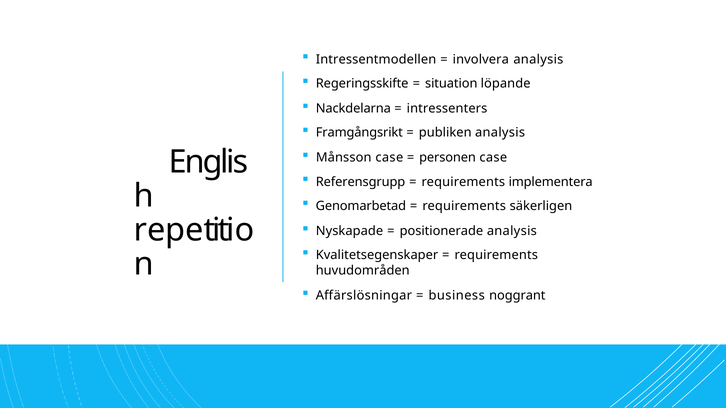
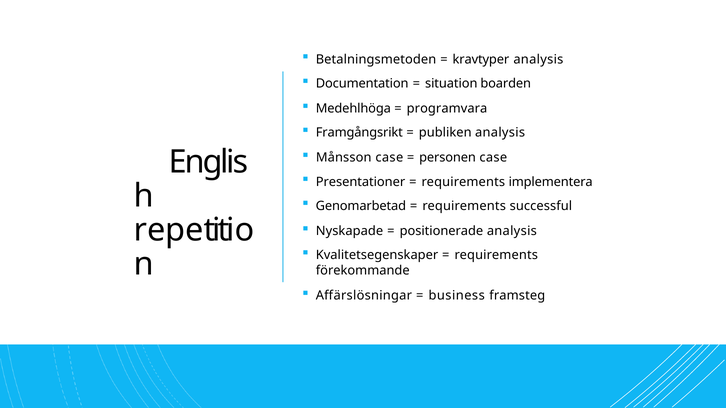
Intressentmodellen: Intressentmodellen -> Betalningsmetoden
involvera: involvera -> kravtyper
Regeringsskifte: Regeringsskifte -> Documentation
löpande: löpande -> boarden
Nackdelarna: Nackdelarna -> Medehlhöga
intressenters: intressenters -> programvara
Referensgrupp: Referensgrupp -> Presentationer
säkerligen: säkerligen -> successful
huvudområden: huvudområden -> förekommande
noggrant: noggrant -> framsteg
